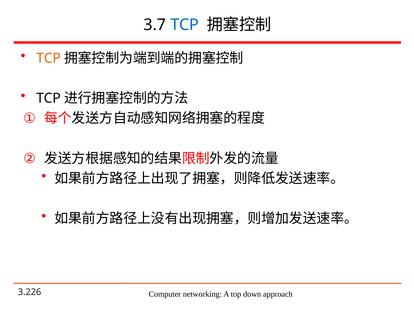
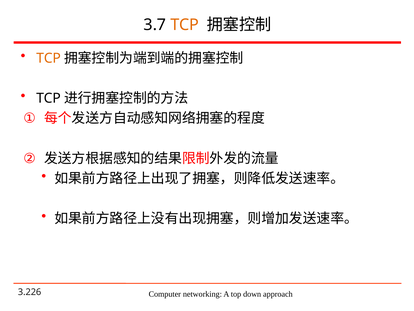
TCP at (185, 25) colour: blue -> orange
